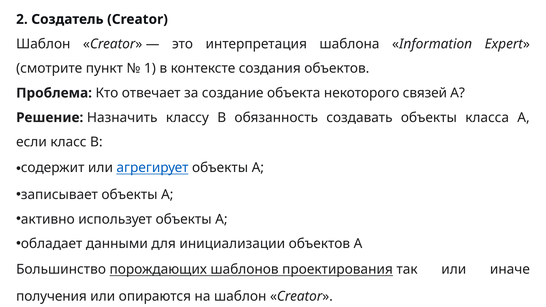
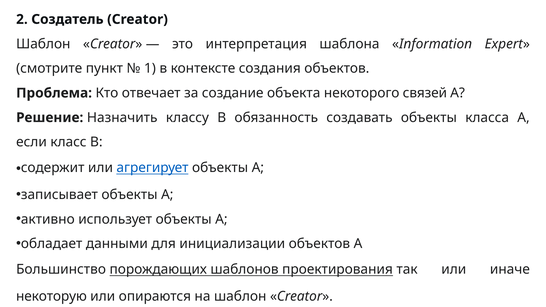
получения: получения -> некоторую
